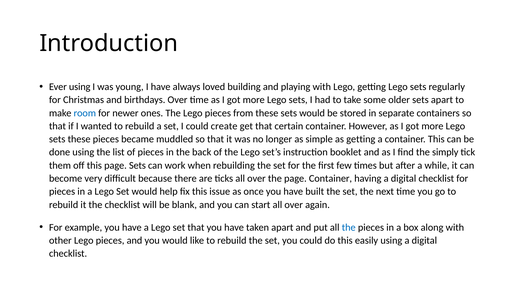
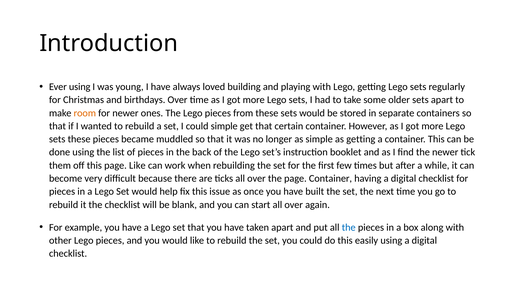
room colour: blue -> orange
could create: create -> simple
the simply: simply -> newer
page Sets: Sets -> Like
